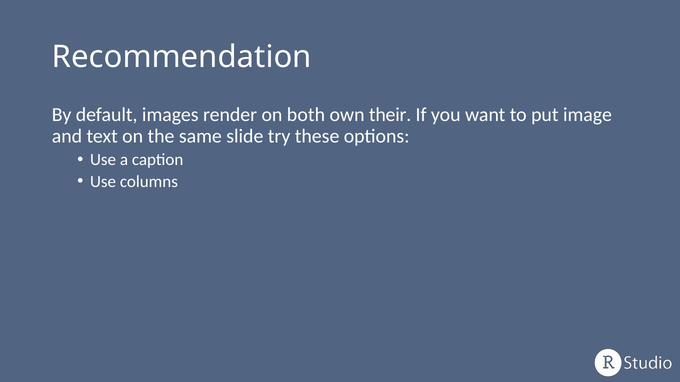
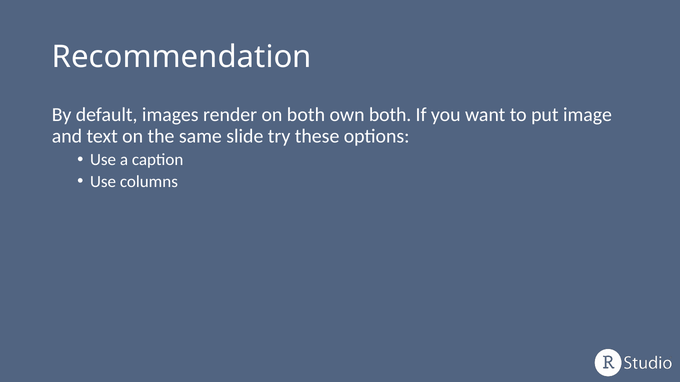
own their: their -> both
